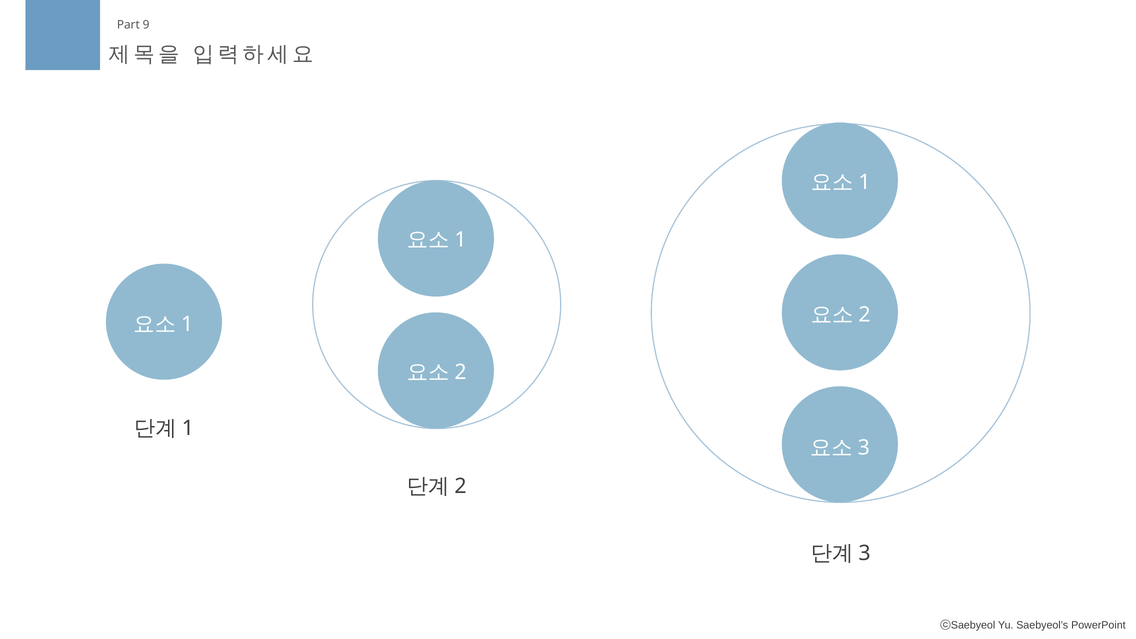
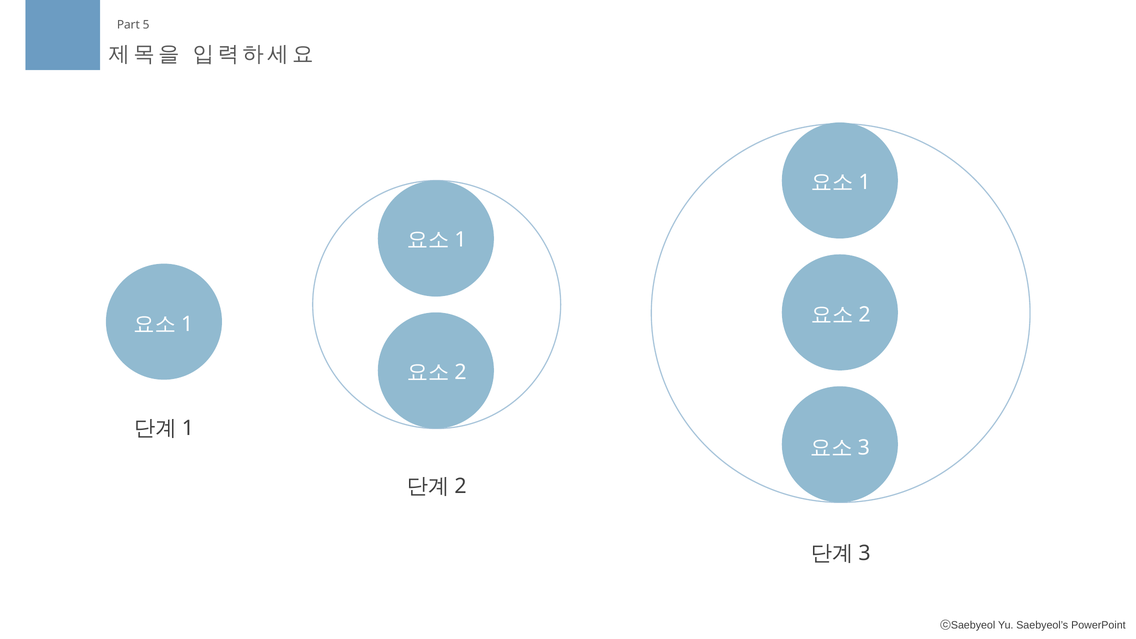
9: 9 -> 5
